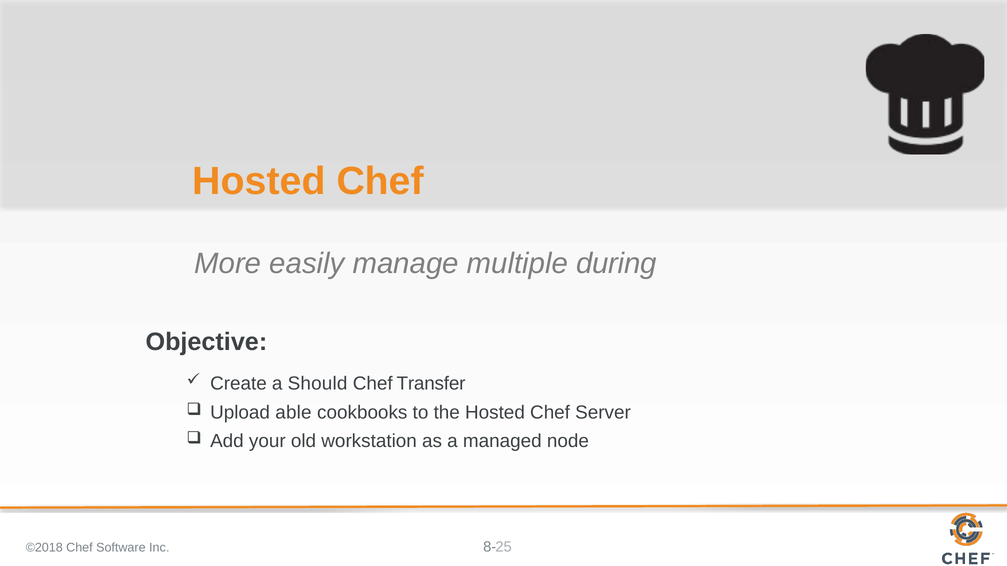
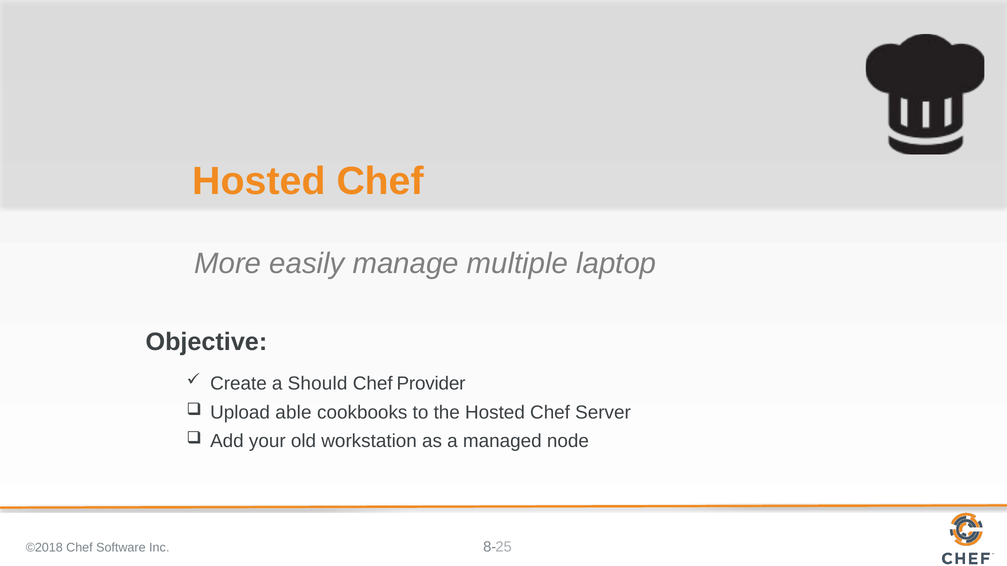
during: during -> laptop
Transfer: Transfer -> Provider
